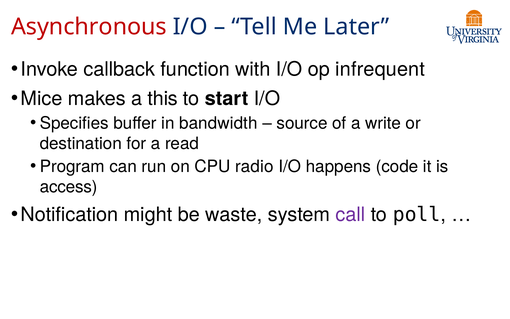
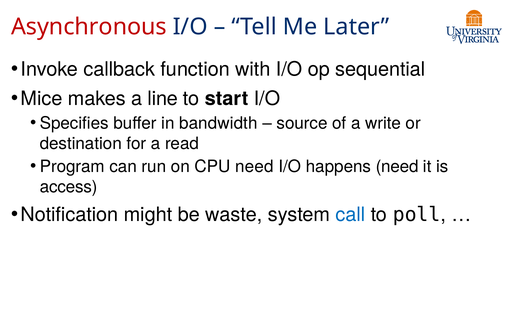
infrequent: infrequent -> sequential
this: this -> line
CPU radio: radio -> need
happens code: code -> need
call colour: purple -> blue
